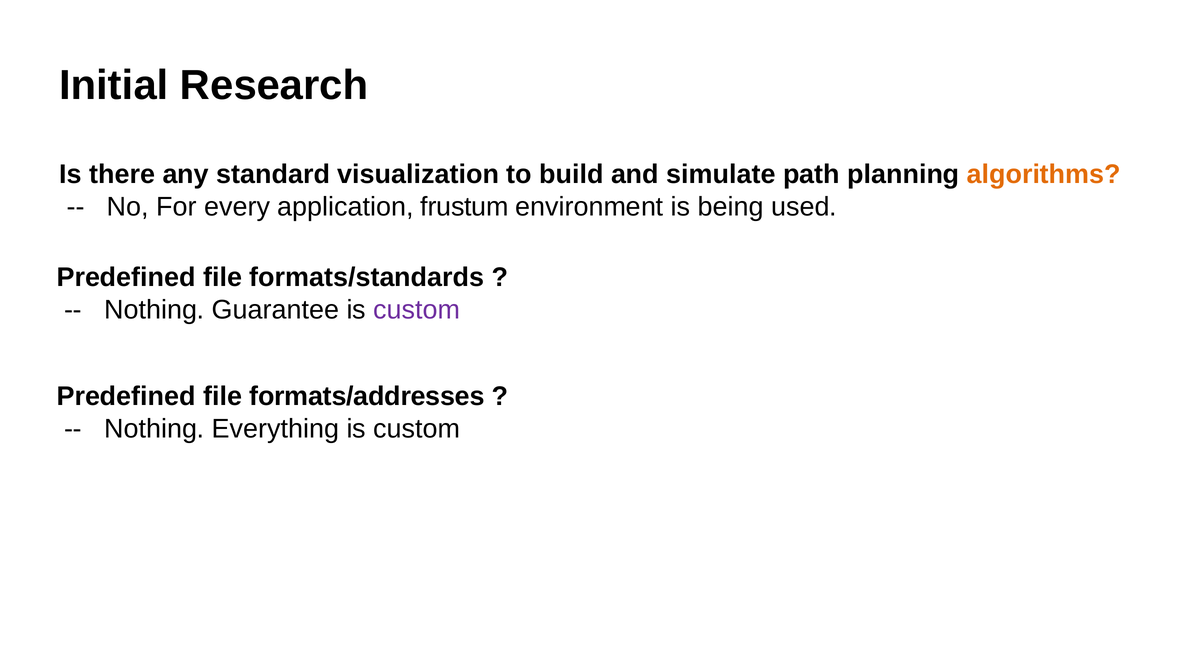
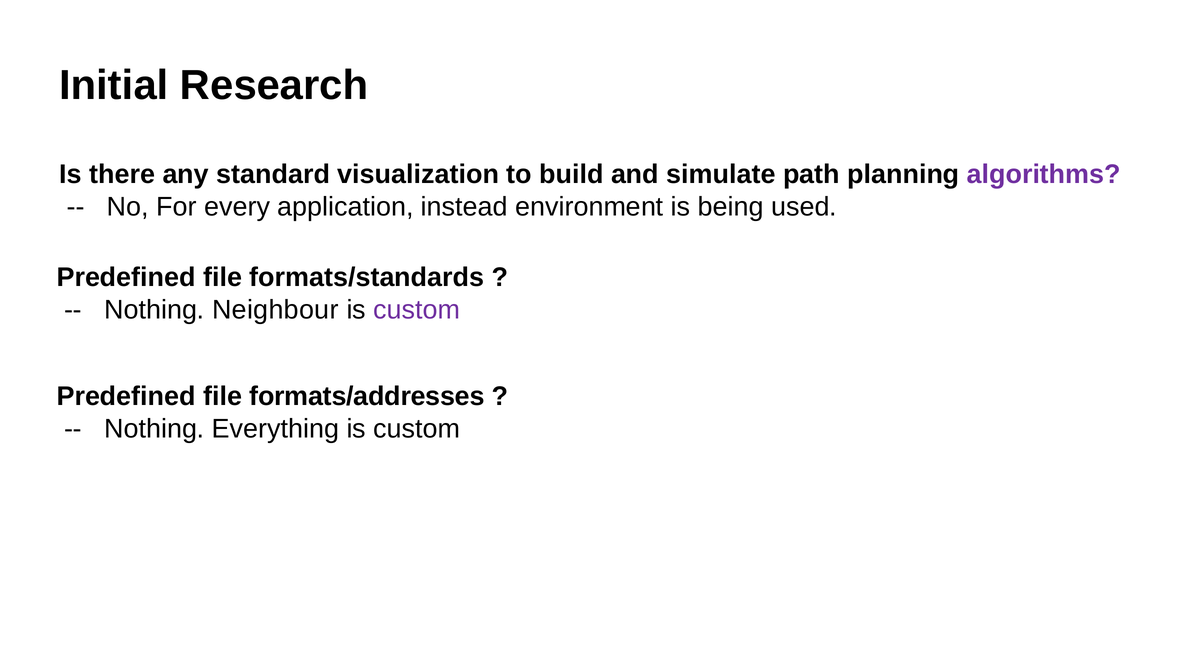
algorithms colour: orange -> purple
frustum: frustum -> instead
Guarantee: Guarantee -> Neighbour
